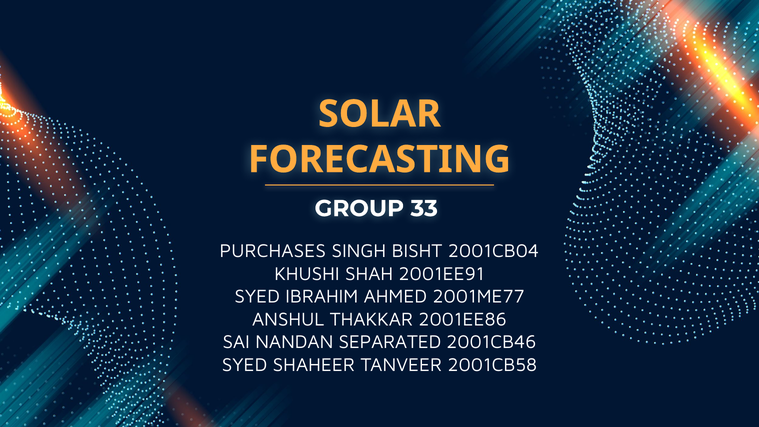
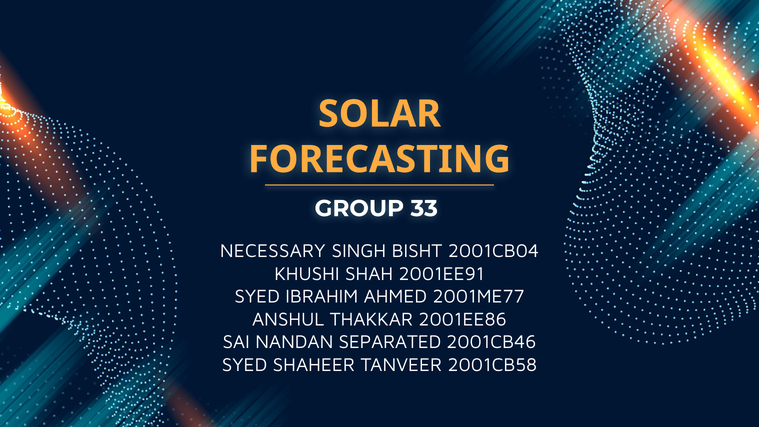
PURCHASES: PURCHASES -> NECESSARY
